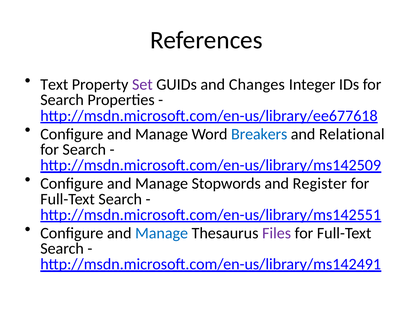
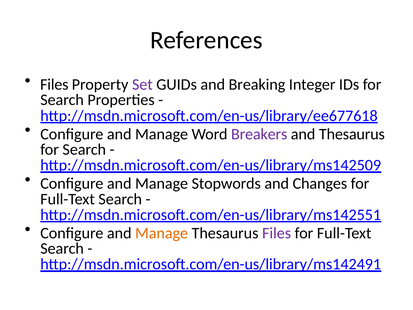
Text at (54, 84): Text -> Files
Changes: Changes -> Breaking
Breakers colour: blue -> purple
and Relational: Relational -> Thesaurus
Register: Register -> Changes
Manage at (162, 233) colour: blue -> orange
